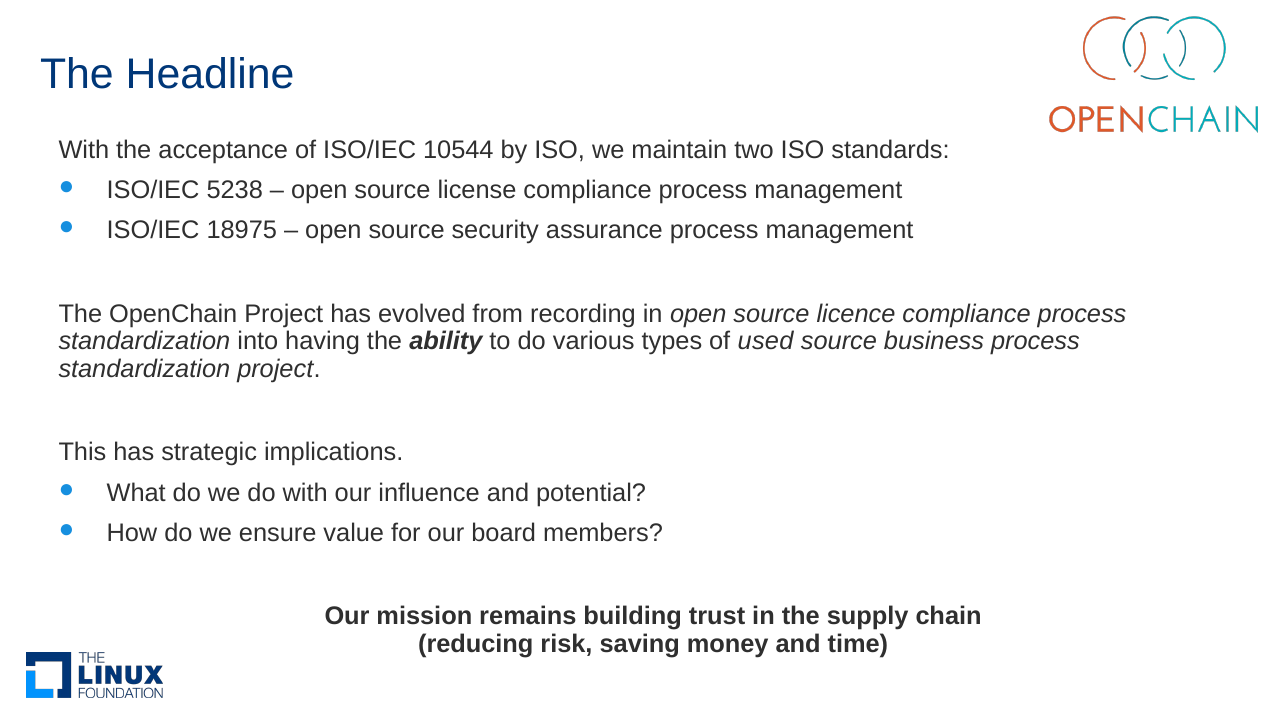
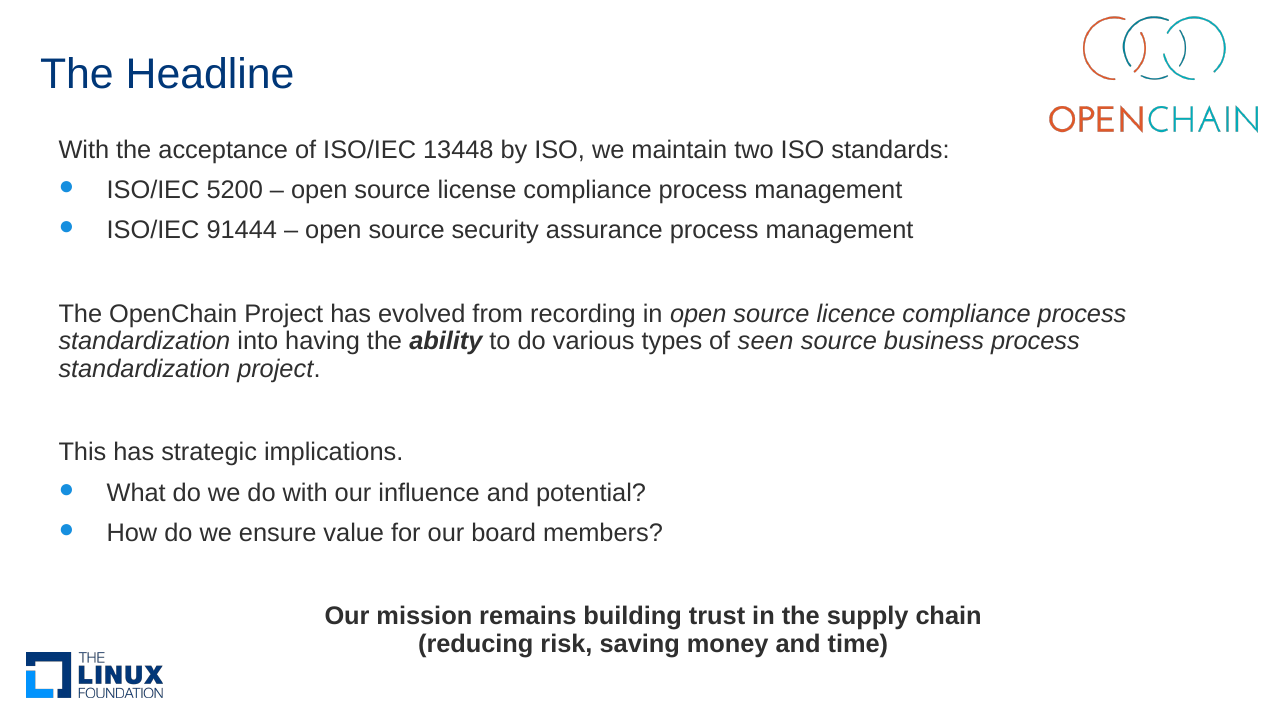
10544: 10544 -> 13448
5238: 5238 -> 5200
18975: 18975 -> 91444
used: used -> seen
